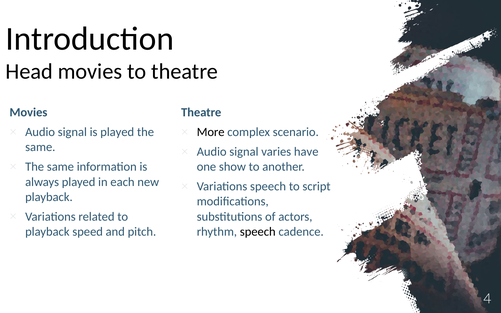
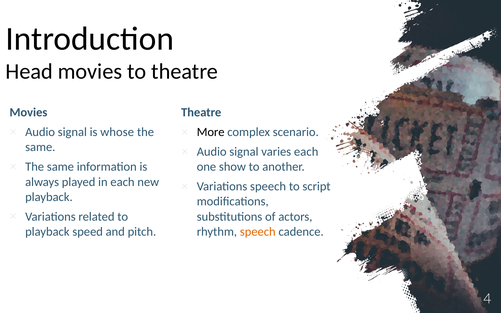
is played: played -> whose
varies have: have -> each
speech at (258, 232) colour: black -> orange
